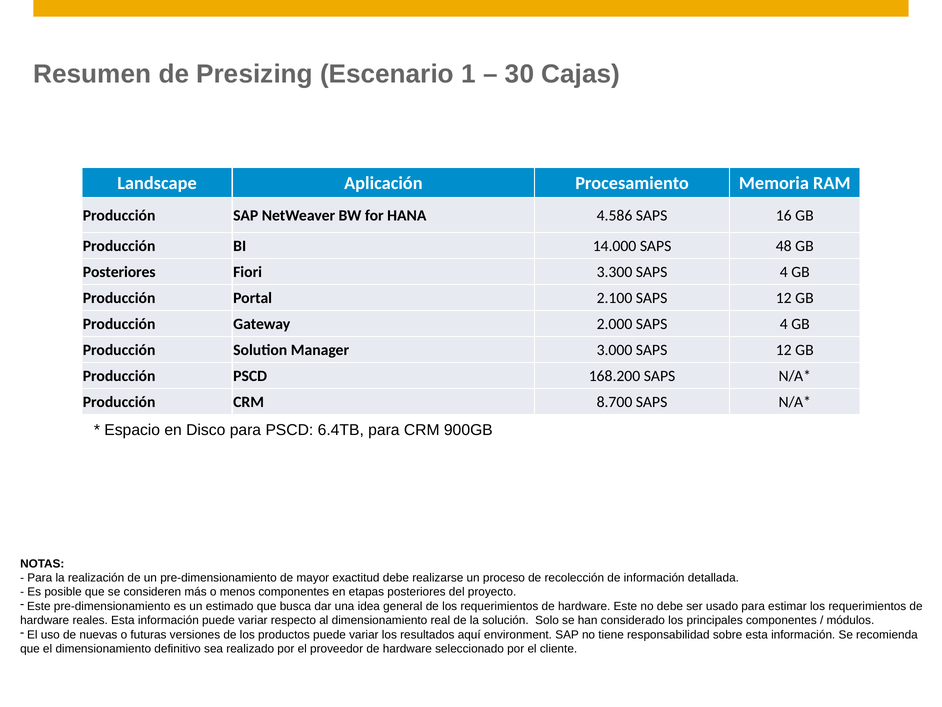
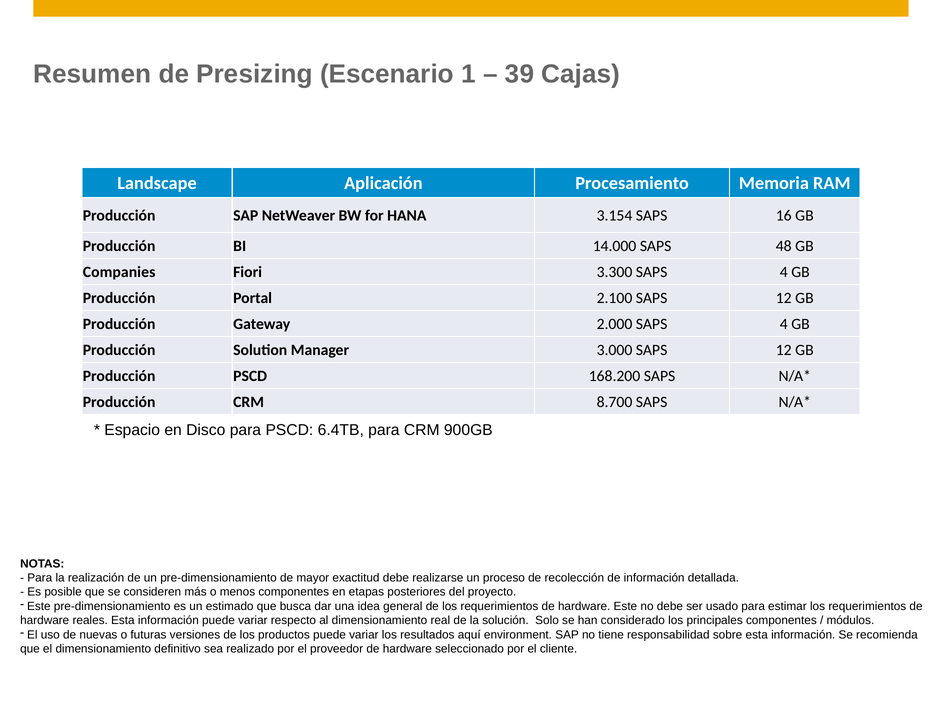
30: 30 -> 39
4.586: 4.586 -> 3.154
Posteriores at (119, 272): Posteriores -> Companies
